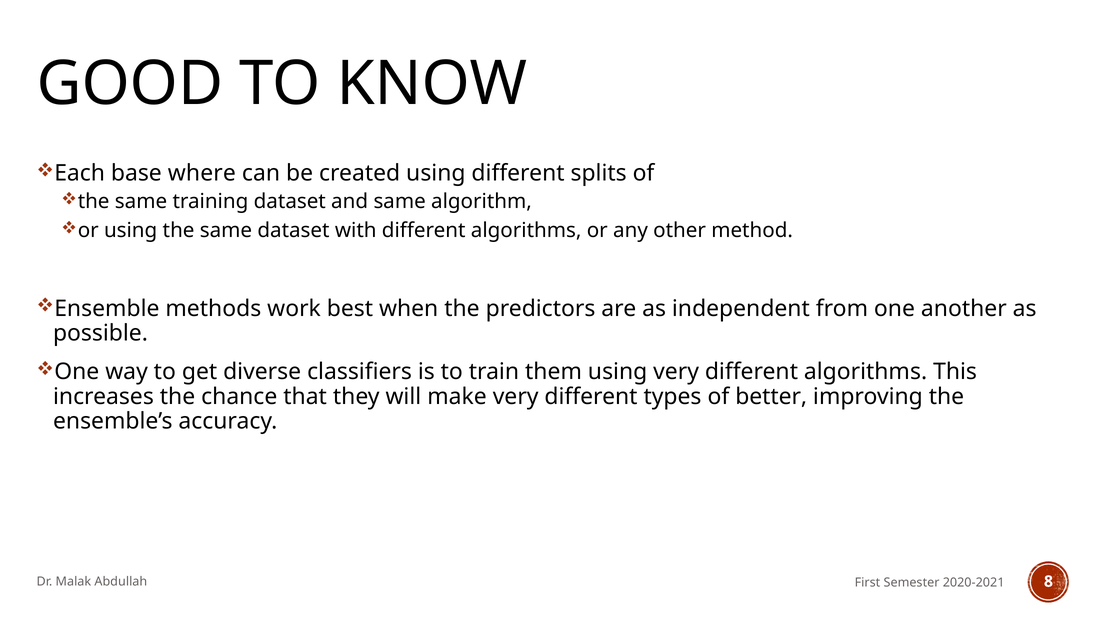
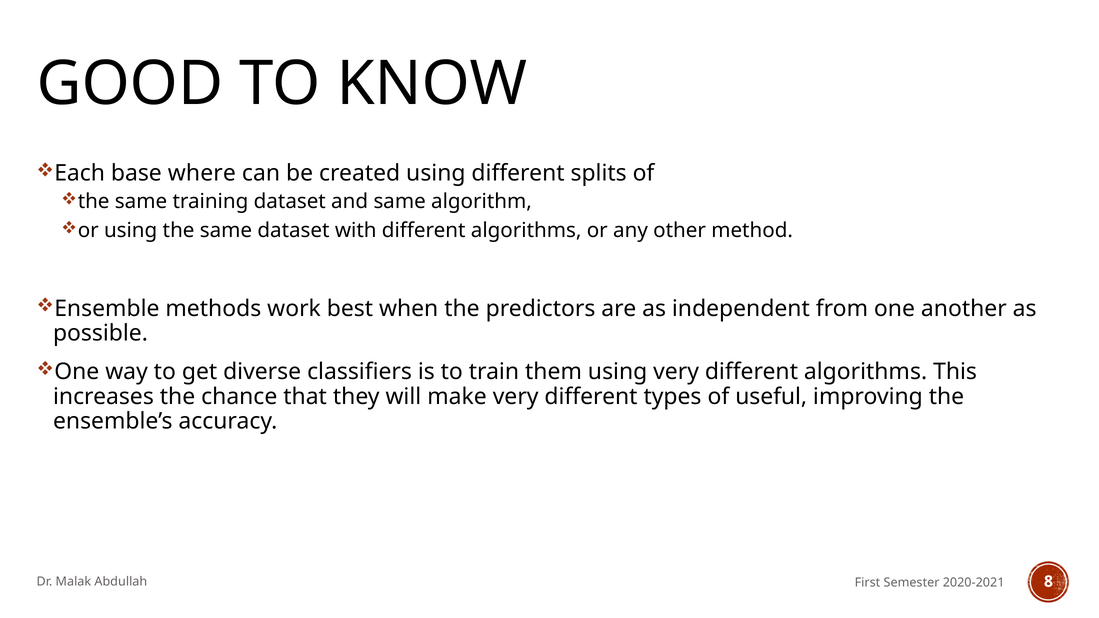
better: better -> useful
